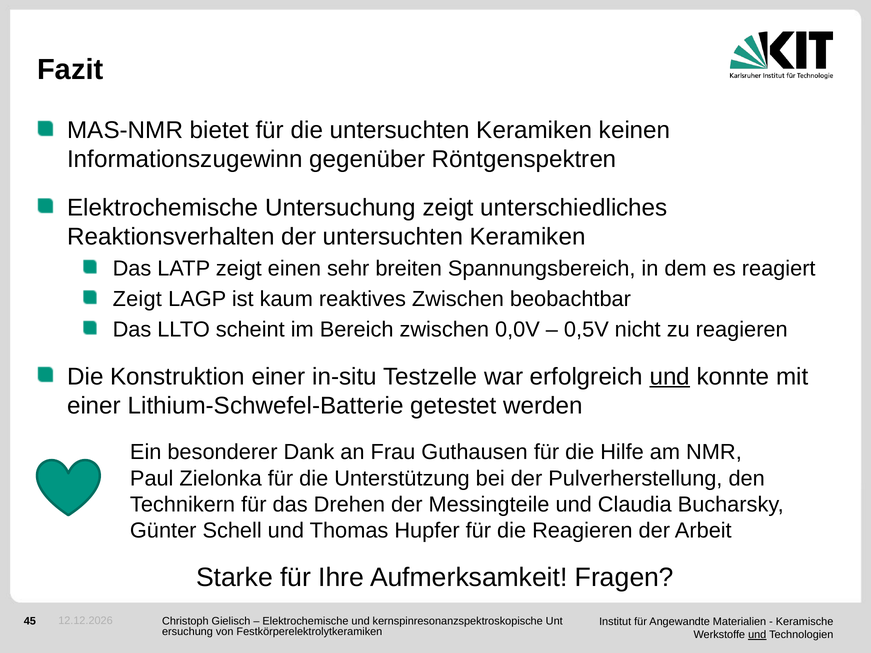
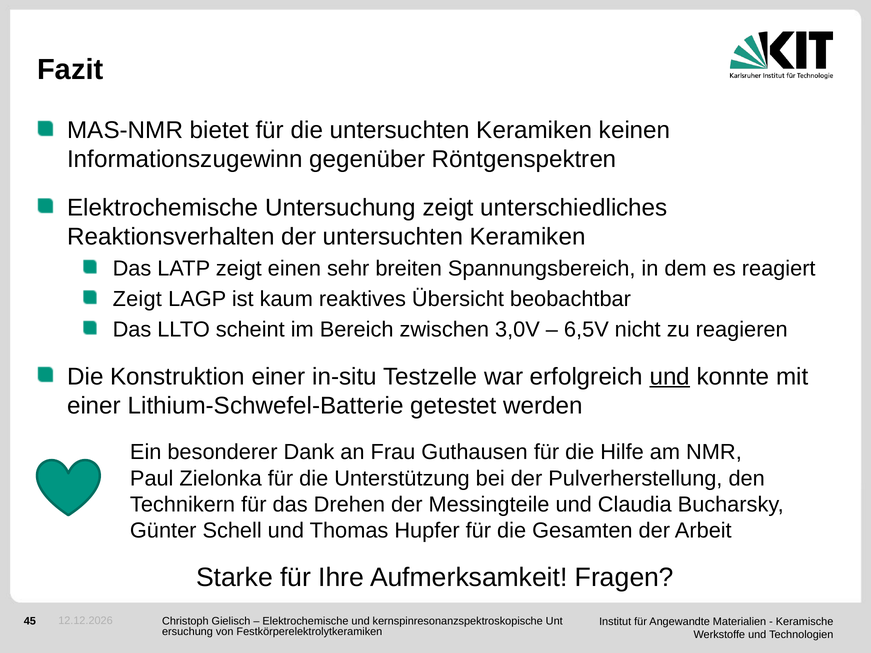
reaktives Zwischen: Zwischen -> Übersicht
0,0V: 0,0V -> 3,0V
0,5V: 0,5V -> 6,5V
die Reagieren: Reagieren -> Gesamten
und at (757, 635) underline: present -> none
